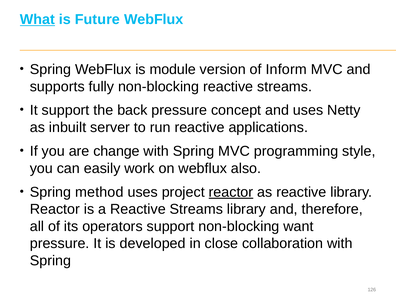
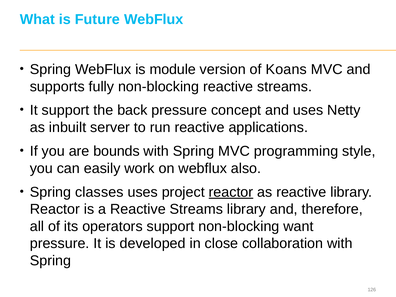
What underline: present -> none
Inform: Inform -> Koans
change: change -> bounds
method: method -> classes
